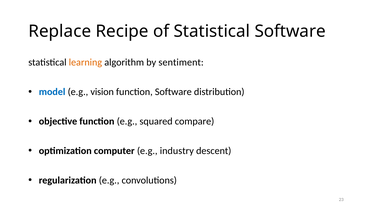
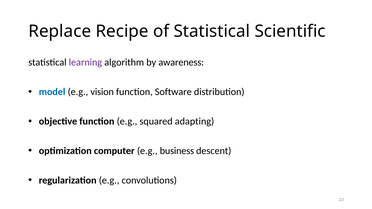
Statistical Software: Software -> Scientific
learning colour: orange -> purple
sentiment: sentiment -> awareness
compare: compare -> adapting
industry: industry -> business
